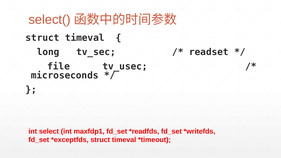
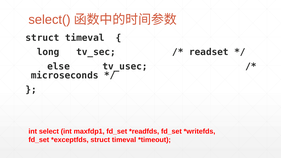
file: file -> else
